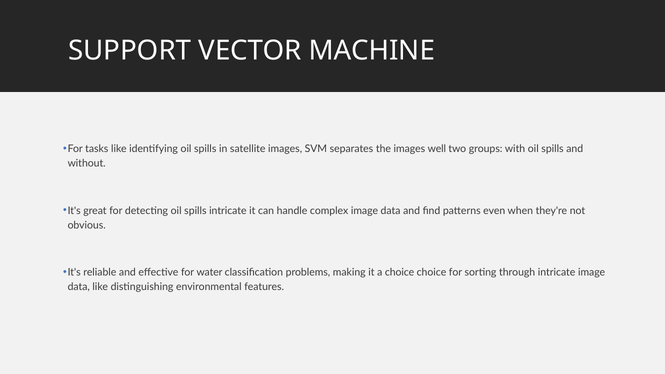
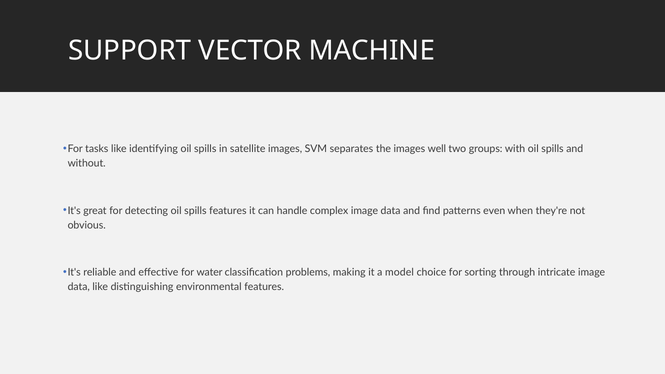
spills intricate: intricate -> features
a choice: choice -> model
